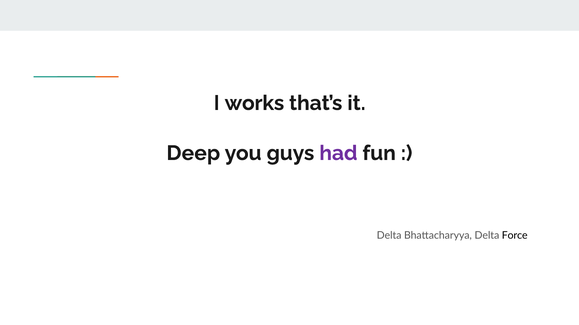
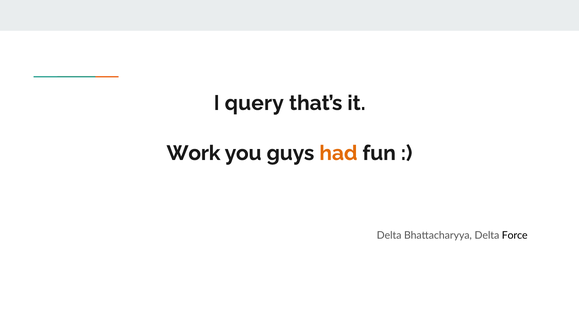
works: works -> query
Deep: Deep -> Work
had colour: purple -> orange
